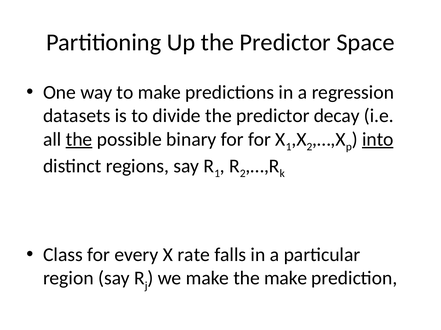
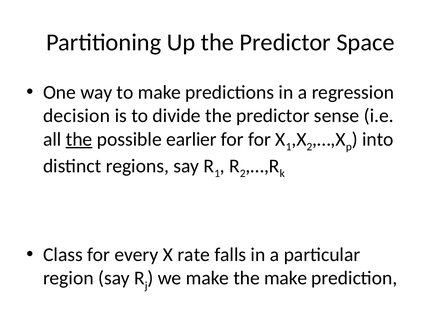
datasets: datasets -> decision
decay: decay -> sense
binary: binary -> earlier
into underline: present -> none
